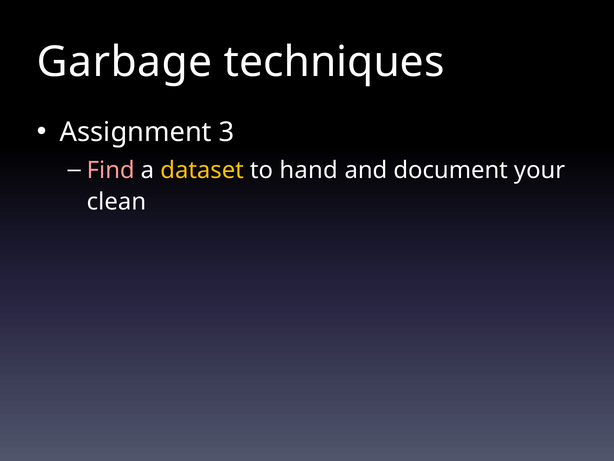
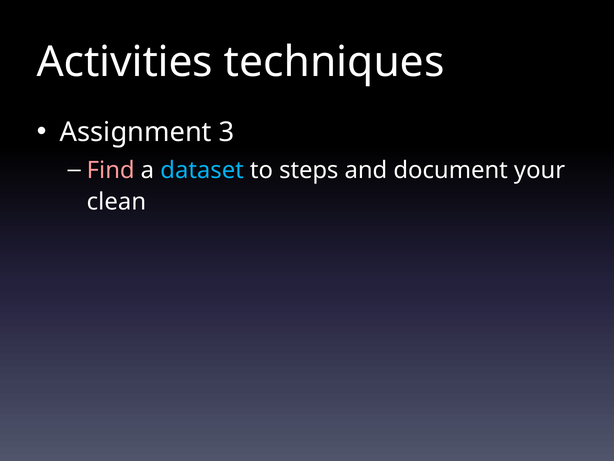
Garbage: Garbage -> Activities
dataset colour: yellow -> light blue
hand: hand -> steps
